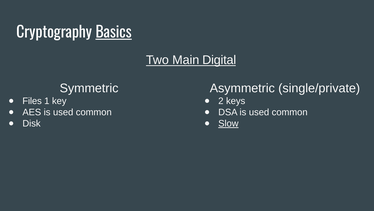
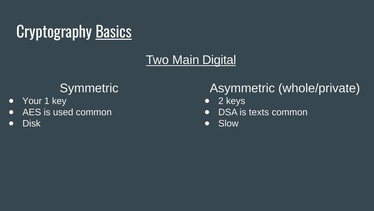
single/private: single/private -> whole/private
Files: Files -> Your
DSA is used: used -> texts
Slow underline: present -> none
